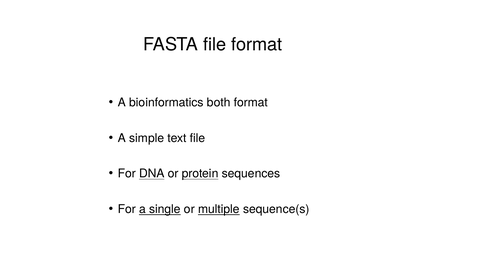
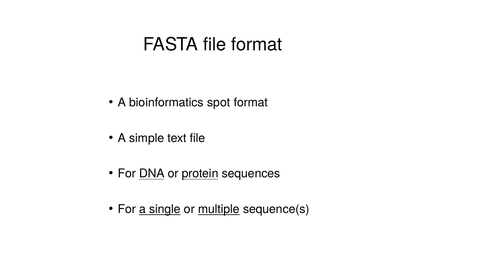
both: both -> spot
